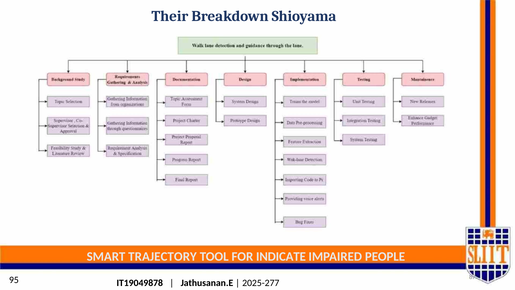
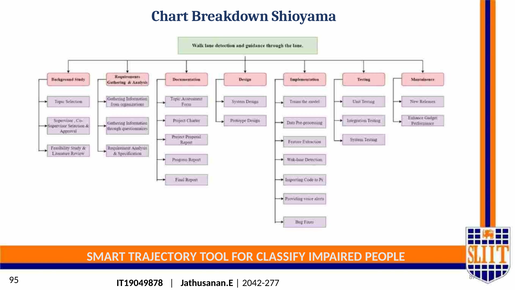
Their: Their -> Chart
INDICATE: INDICATE -> CLASSIFY
2025-277: 2025-277 -> 2042-277
